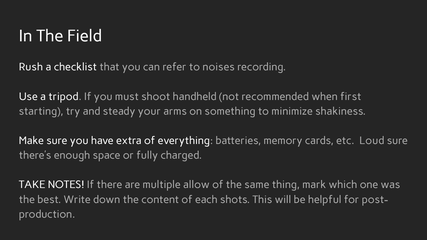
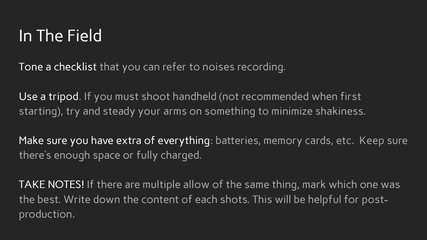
Rush: Rush -> Tone
Loud: Loud -> Keep
